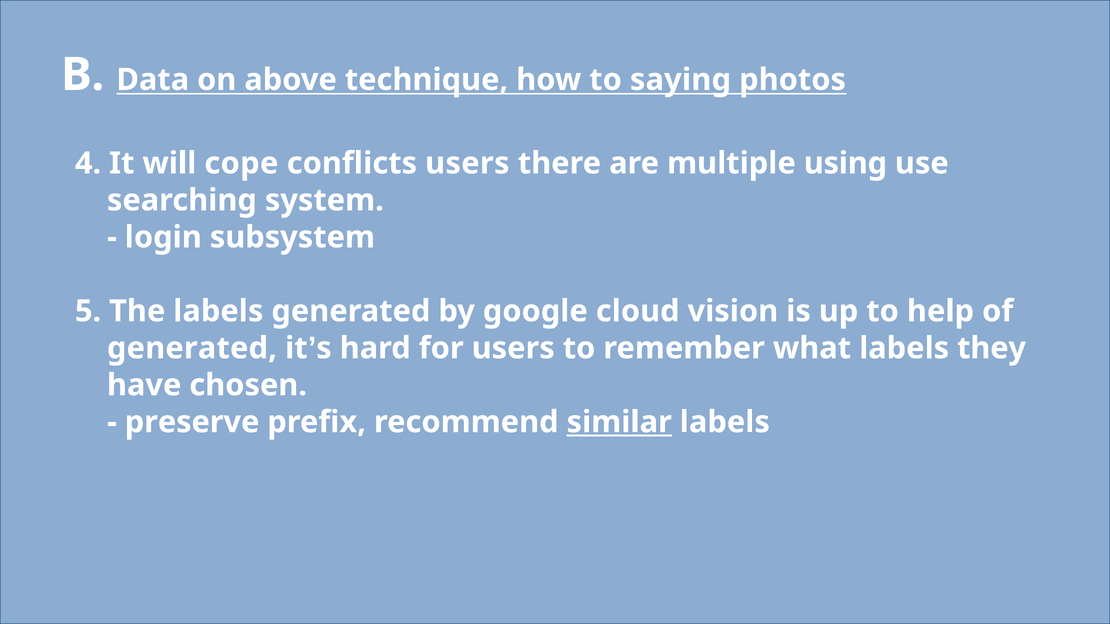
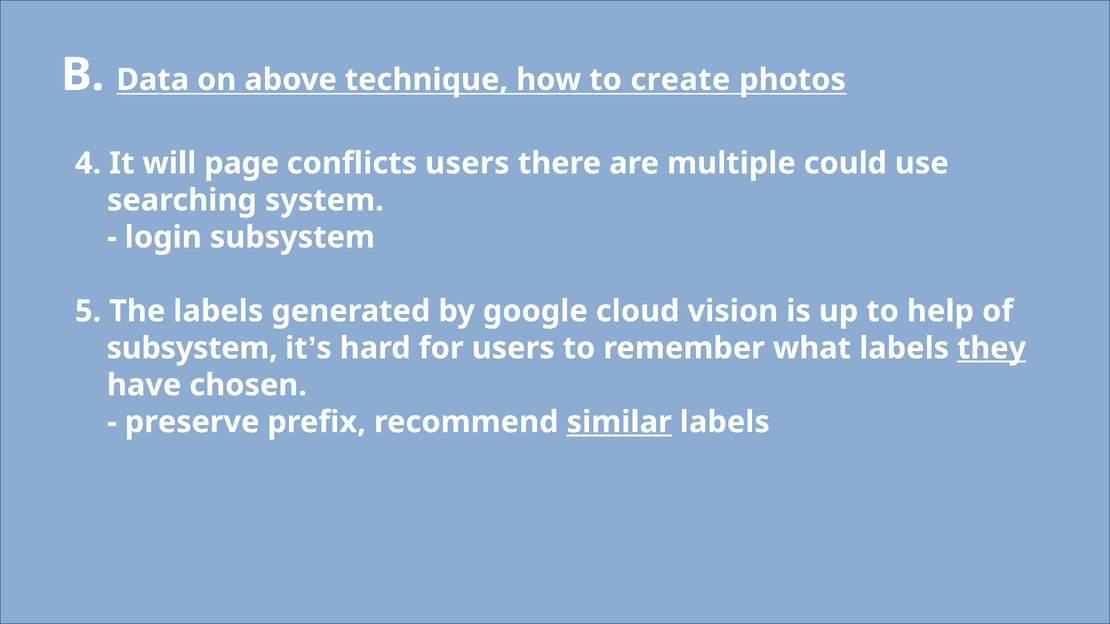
saying: saying -> create
cope: cope -> page
using: using -> could
generated at (192, 348): generated -> subsystem
they underline: none -> present
